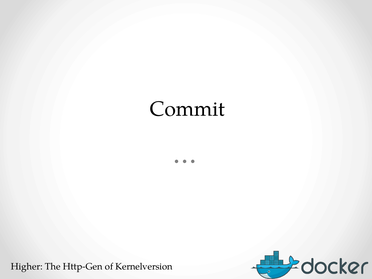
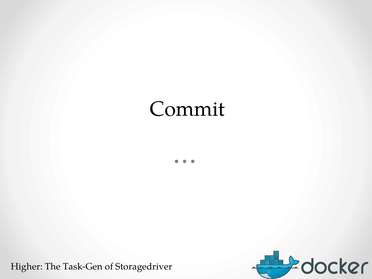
Http-Gen: Http-Gen -> Task-Gen
Kernelversion: Kernelversion -> Storagedriver
